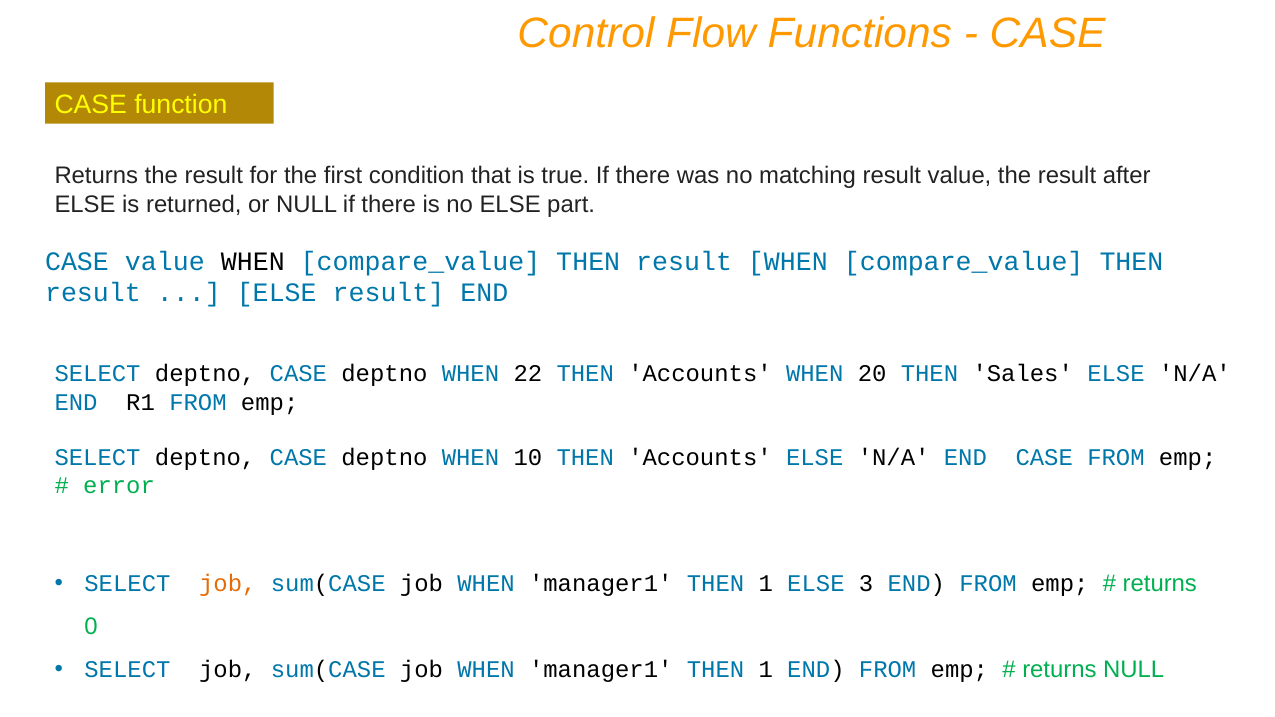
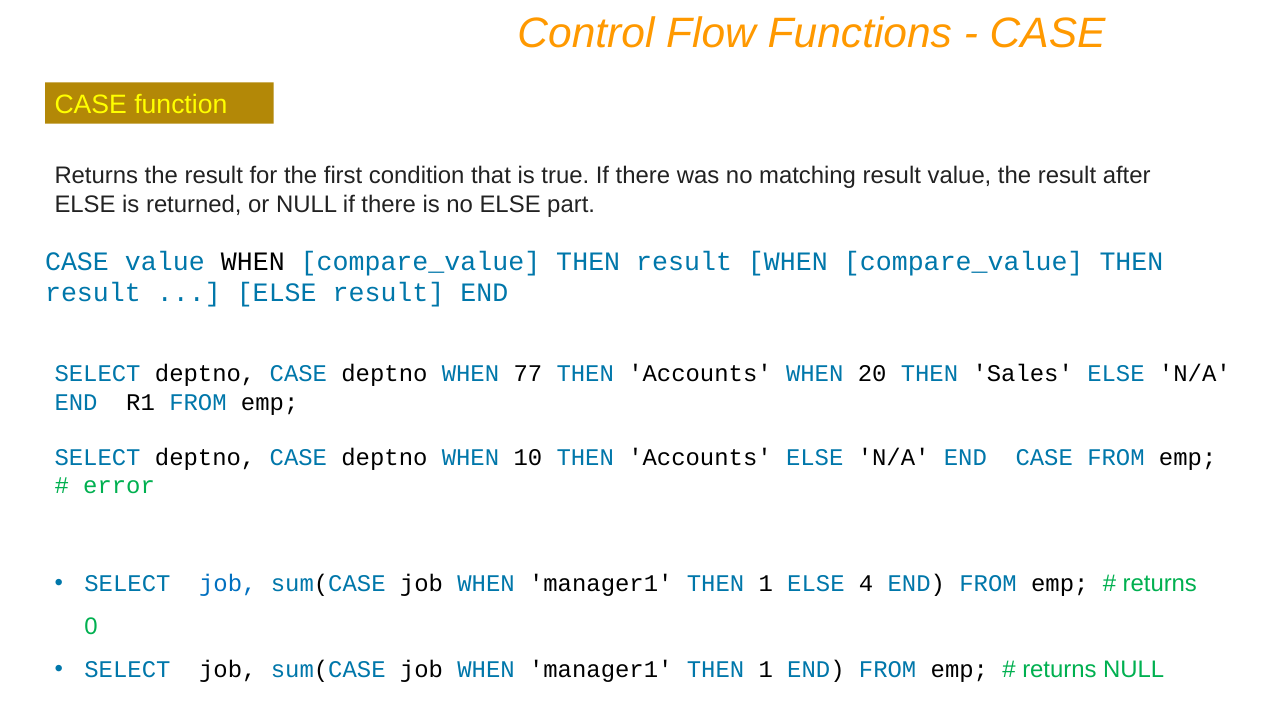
22: 22 -> 77
job at (228, 584) colour: orange -> blue
3: 3 -> 4
